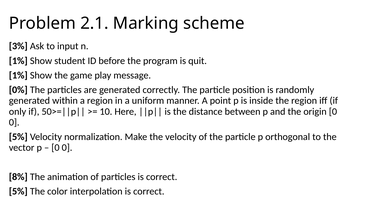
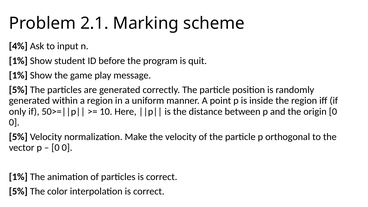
3%: 3% -> 4%
0% at (18, 90): 0% -> 5%
8% at (18, 177): 8% -> 1%
